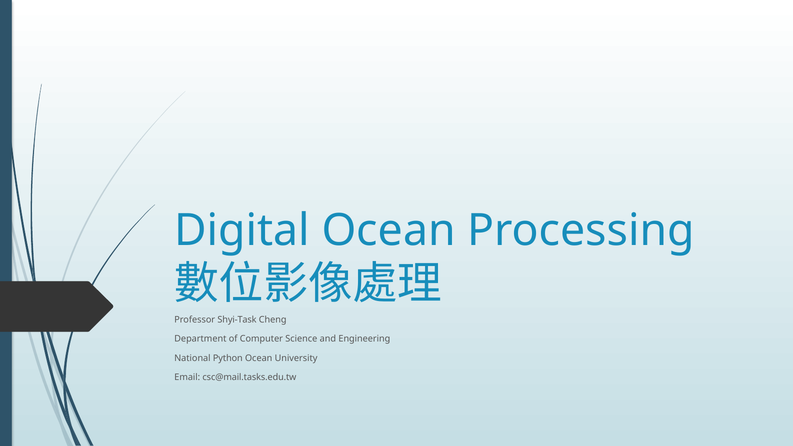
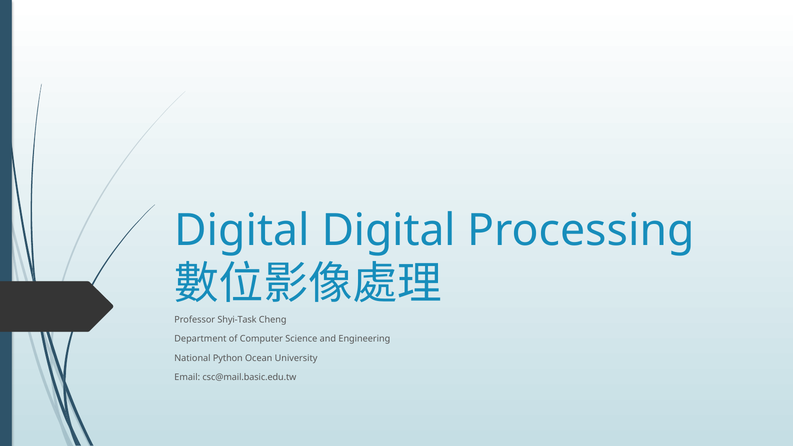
Digital Ocean: Ocean -> Digital
csc@mail.tasks.edu.tw: csc@mail.tasks.edu.tw -> csc@mail.basic.edu.tw
